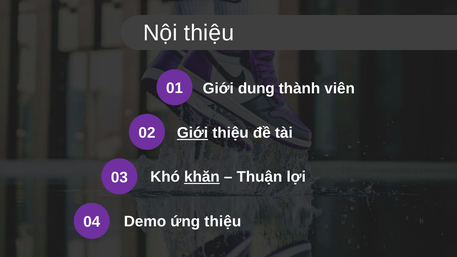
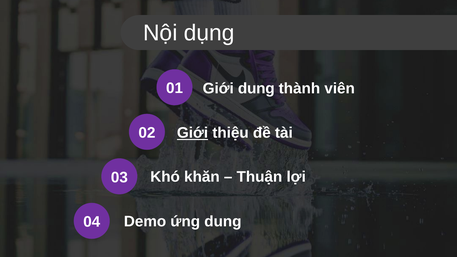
Nội thiệu: thiệu -> dụng
khăn underline: present -> none
ứng thiệu: thiệu -> dung
